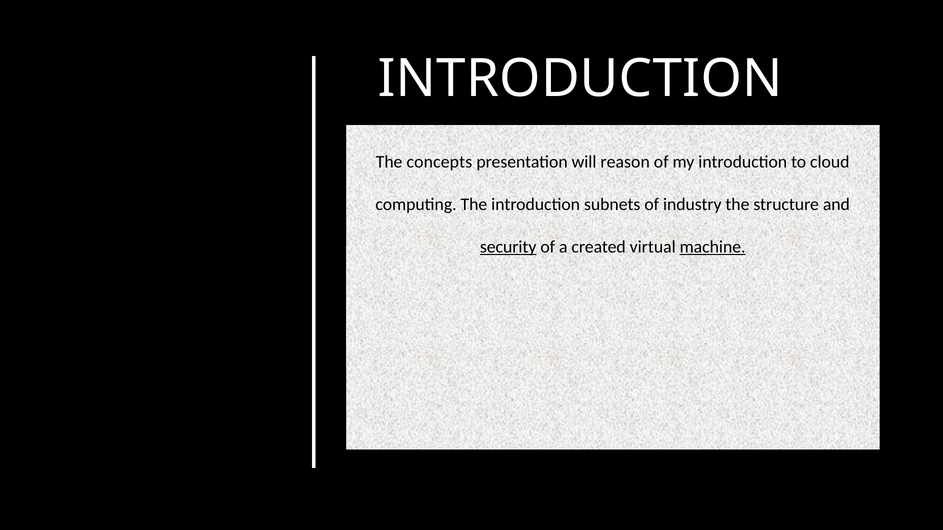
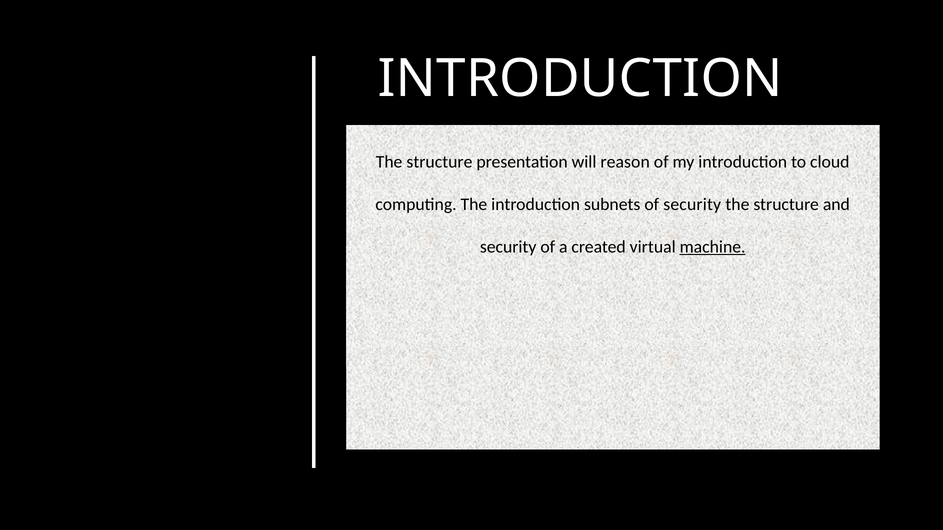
concepts at (439, 162): concepts -> structure
of industry: industry -> security
security at (508, 247) underline: present -> none
